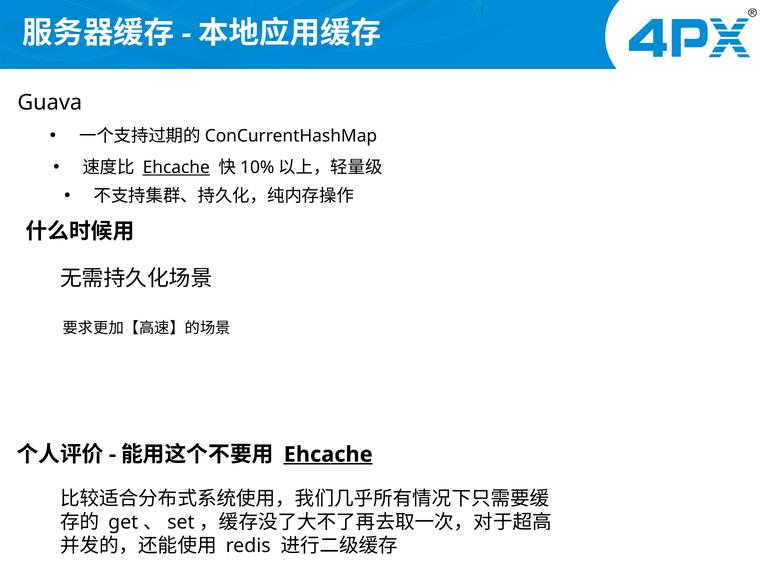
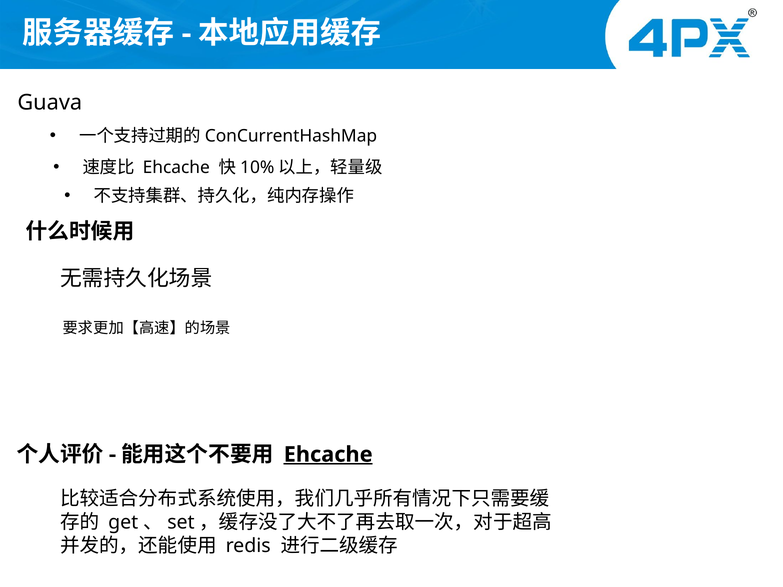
Ehcache at (176, 168) underline: present -> none
